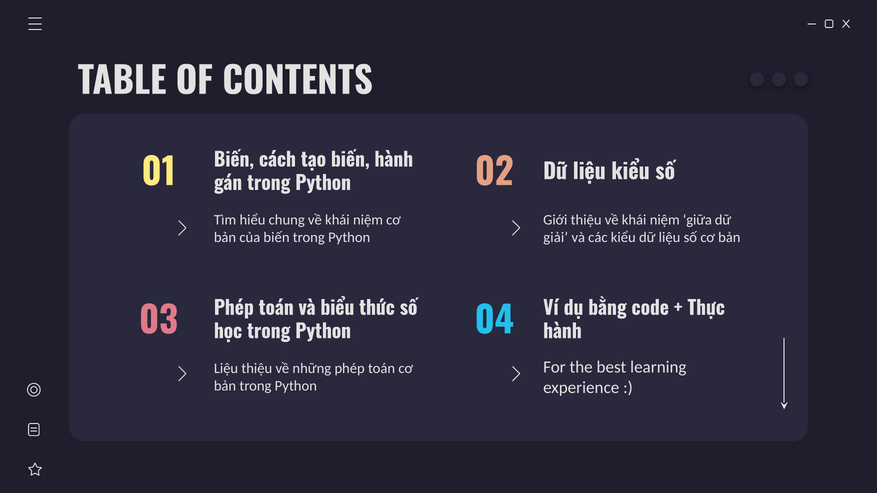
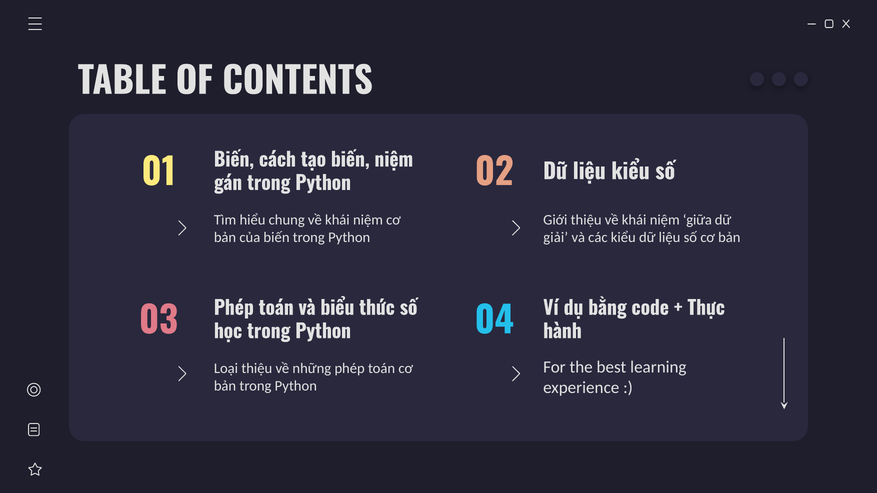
biến hành: hành -> niệm
Liệu at (226, 369): Liệu -> Loại
